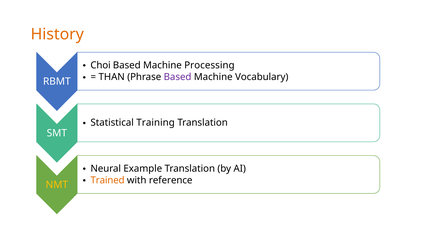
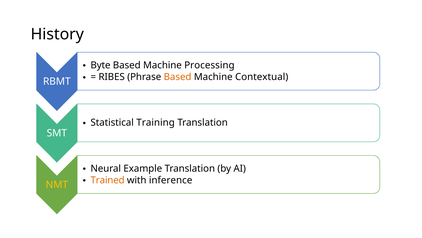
History colour: orange -> black
Choi: Choi -> Byte
THAN: THAN -> RIBES
Based at (178, 77) colour: purple -> orange
Vocabulary: Vocabulary -> Contextual
reference: reference -> inference
